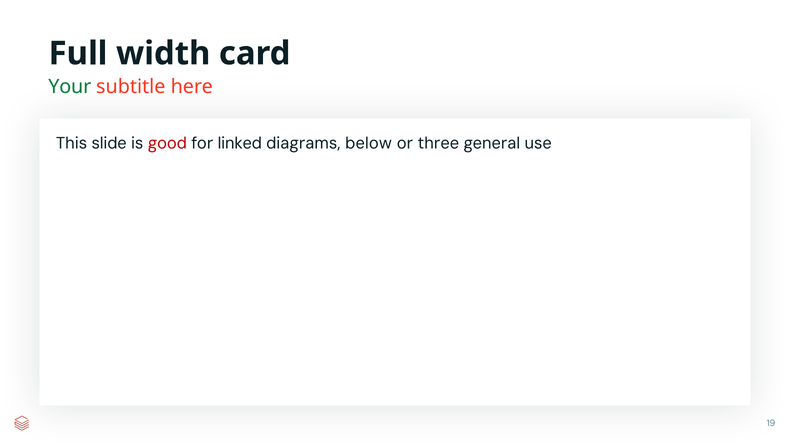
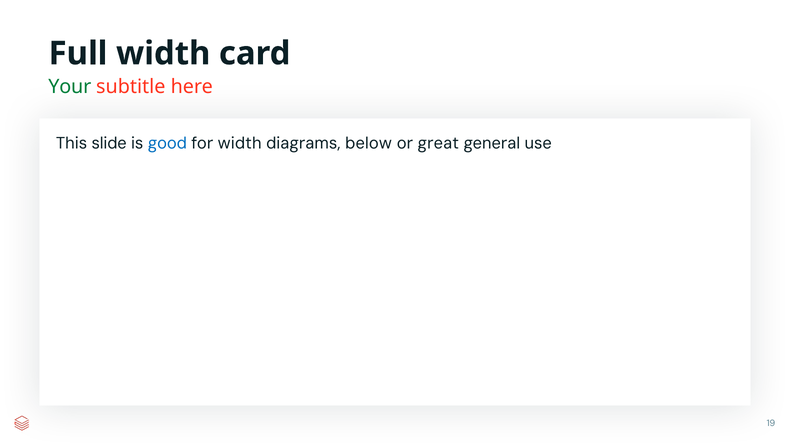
good colour: red -> blue
for linked: linked -> width
three: three -> great
